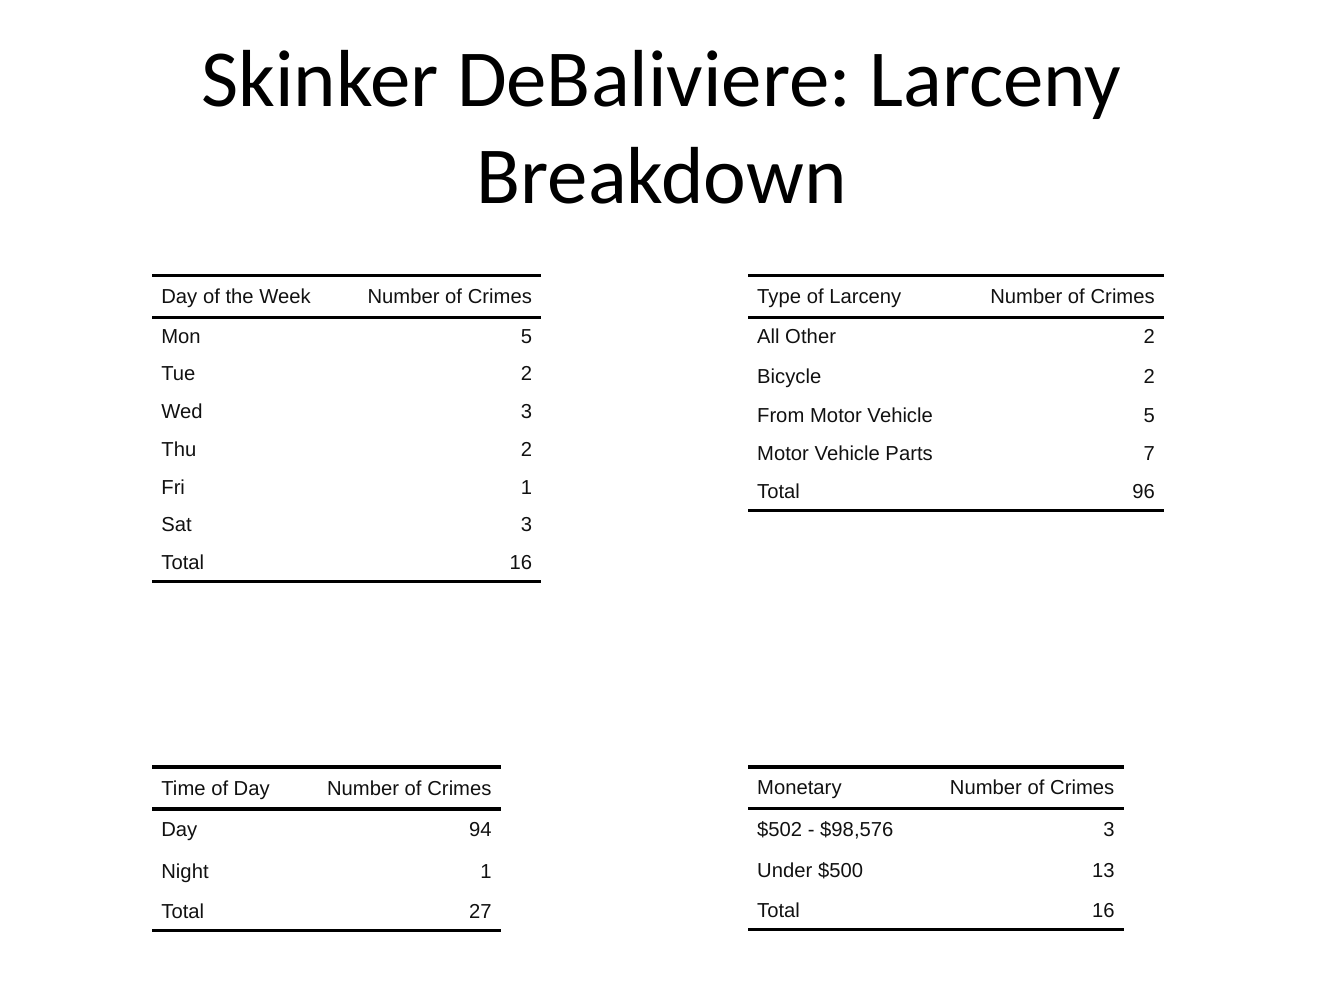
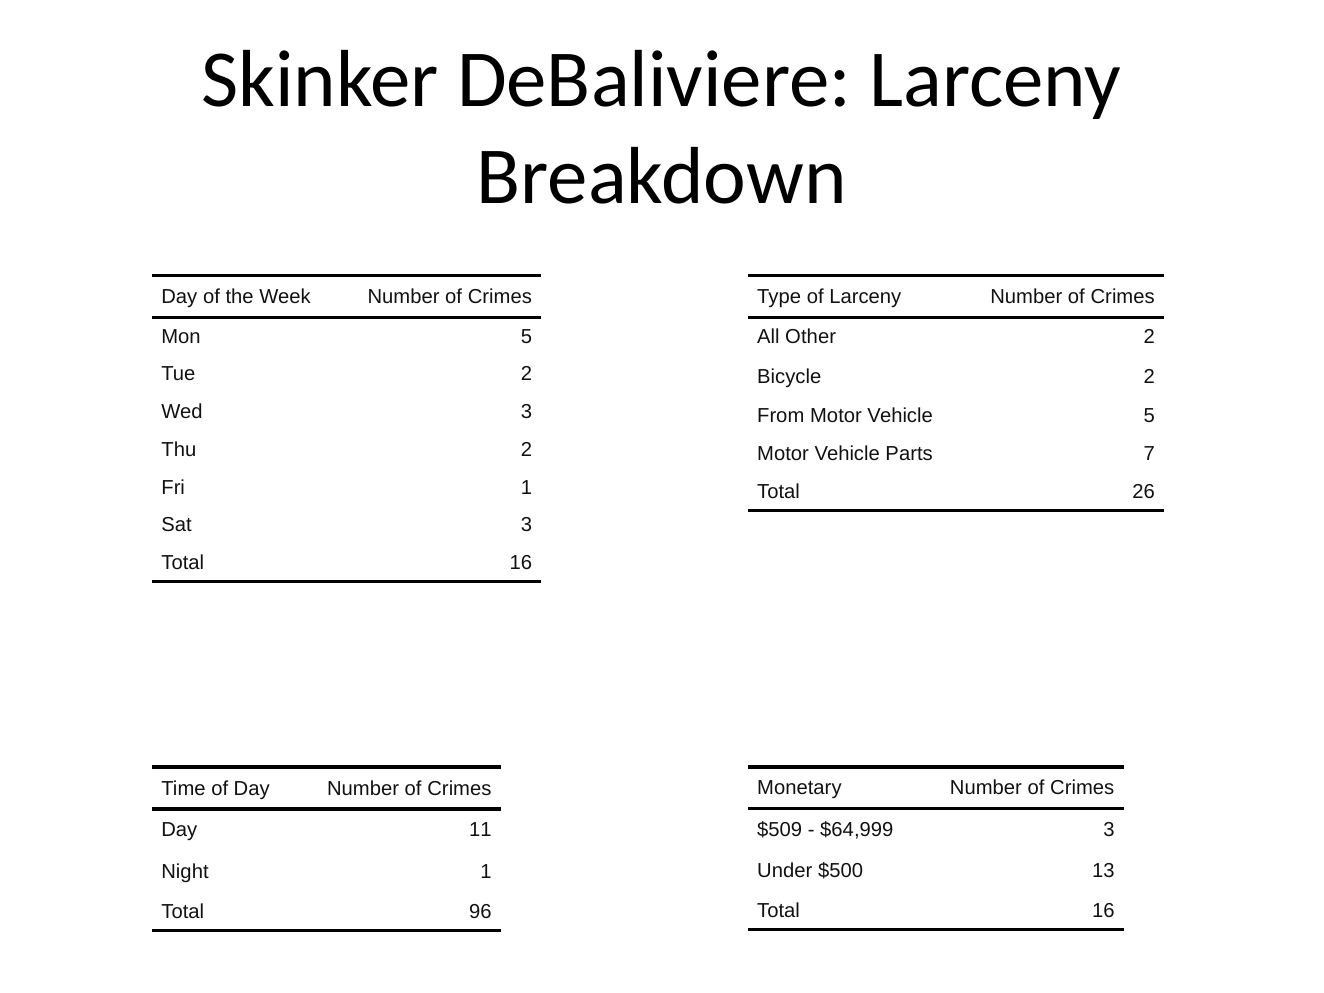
96: 96 -> 26
$502: $502 -> $509
$98,576: $98,576 -> $64,999
94: 94 -> 11
27: 27 -> 96
